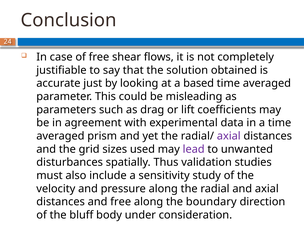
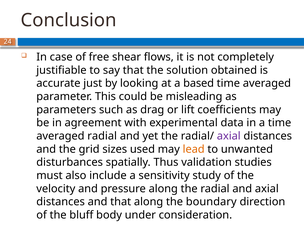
averaged prism: prism -> radial
lead colour: purple -> orange
and free: free -> that
